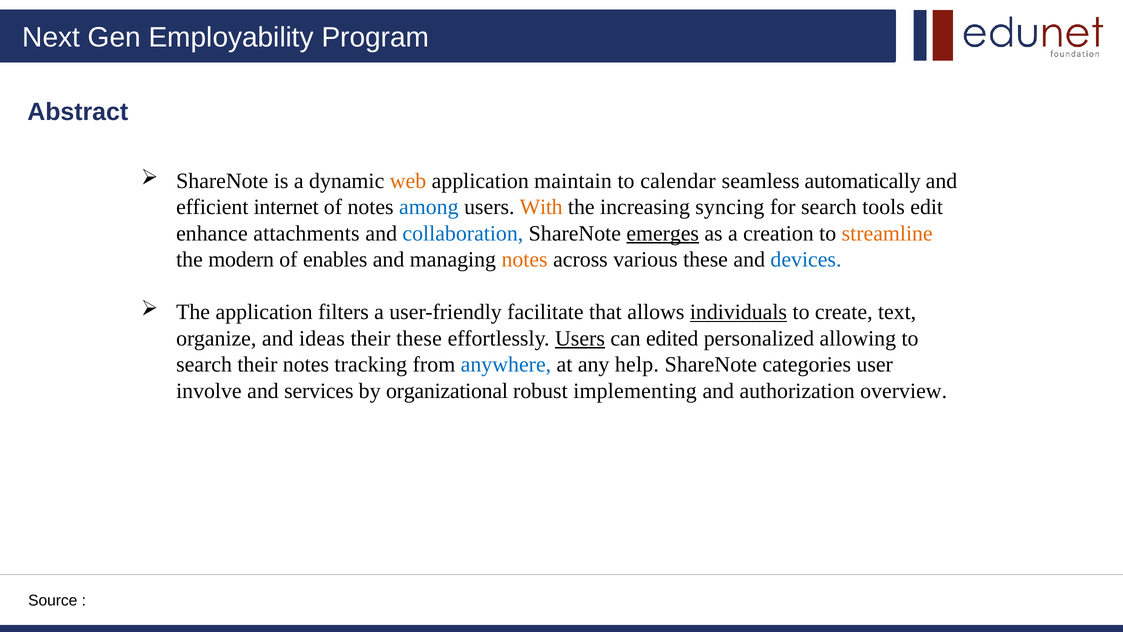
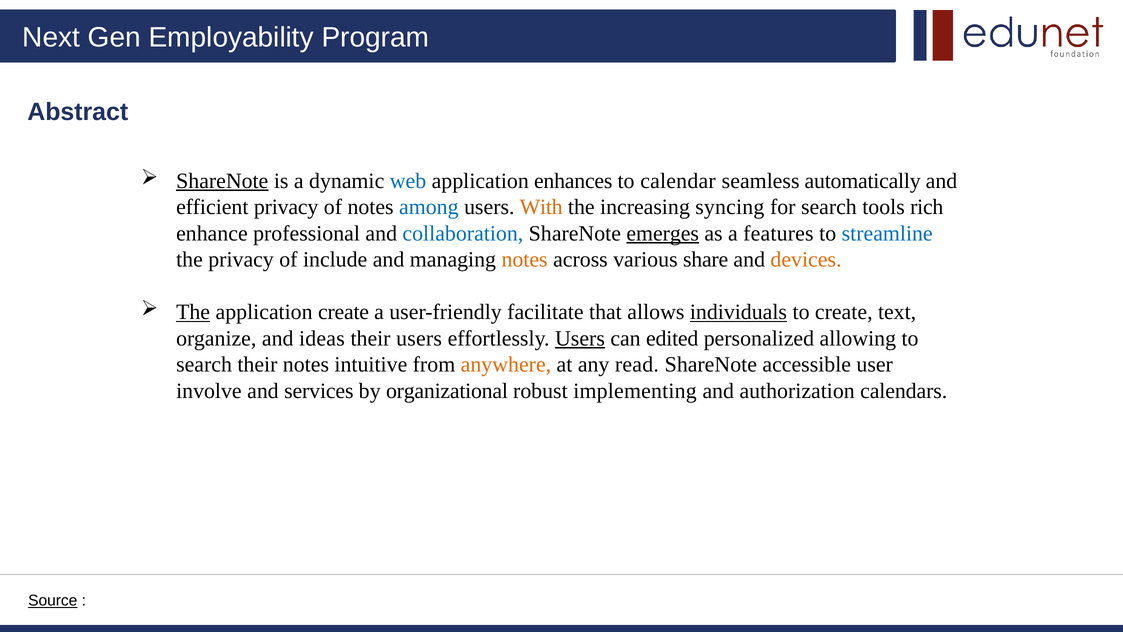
ShareNote at (222, 181) underline: none -> present
web colour: orange -> blue
maintain: maintain -> enhances
efficient internet: internet -> privacy
edit: edit -> rich
attachments: attachments -> professional
creation: creation -> features
streamline colour: orange -> blue
the modern: modern -> privacy
enables: enables -> include
various these: these -> share
devices colour: blue -> orange
The at (193, 312) underline: none -> present
application filters: filters -> create
their these: these -> users
tracking: tracking -> intuitive
anywhere colour: blue -> orange
help: help -> read
categories: categories -> accessible
overview: overview -> calendars
Source underline: none -> present
